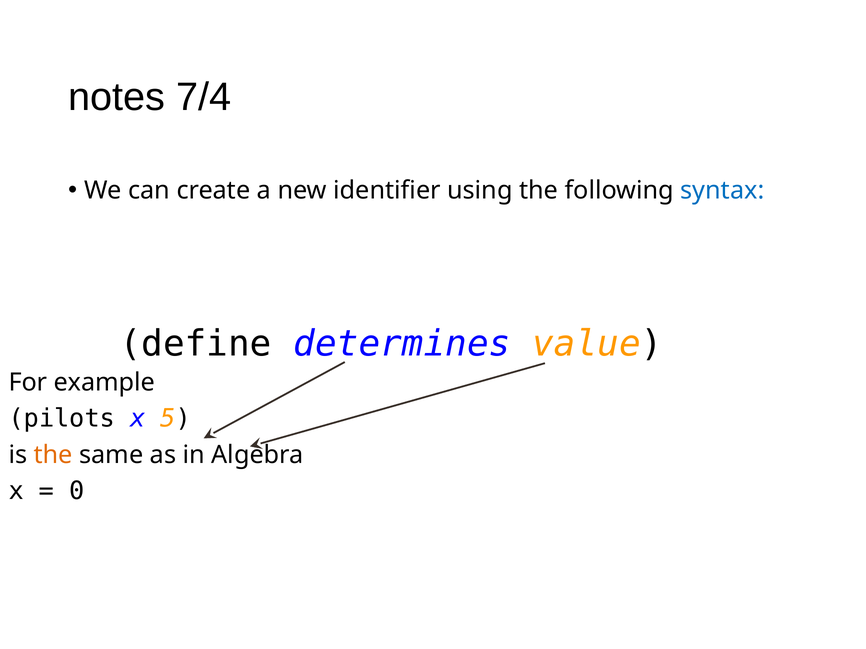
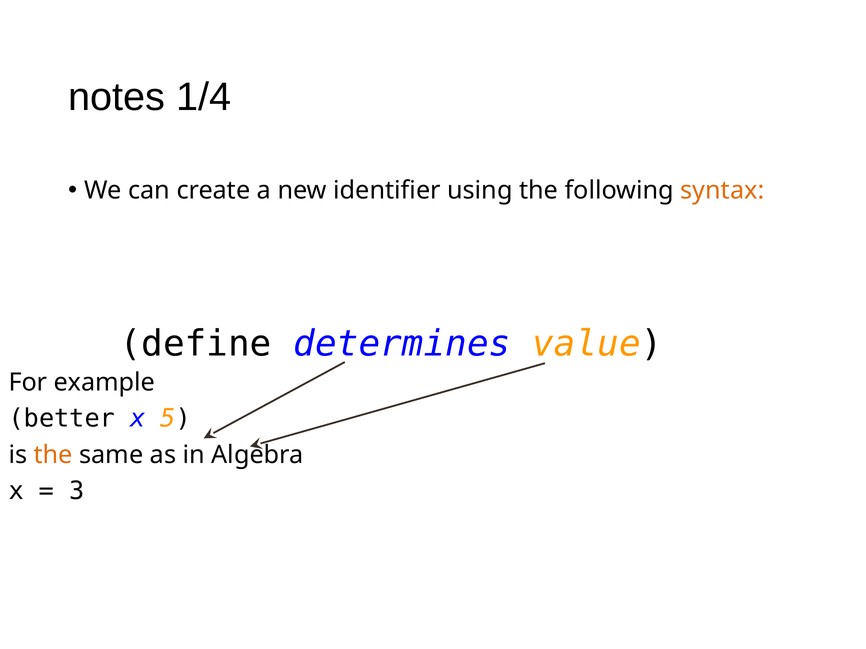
7/4: 7/4 -> 1/4
syntax colour: blue -> orange
pilots: pilots -> better
0: 0 -> 3
